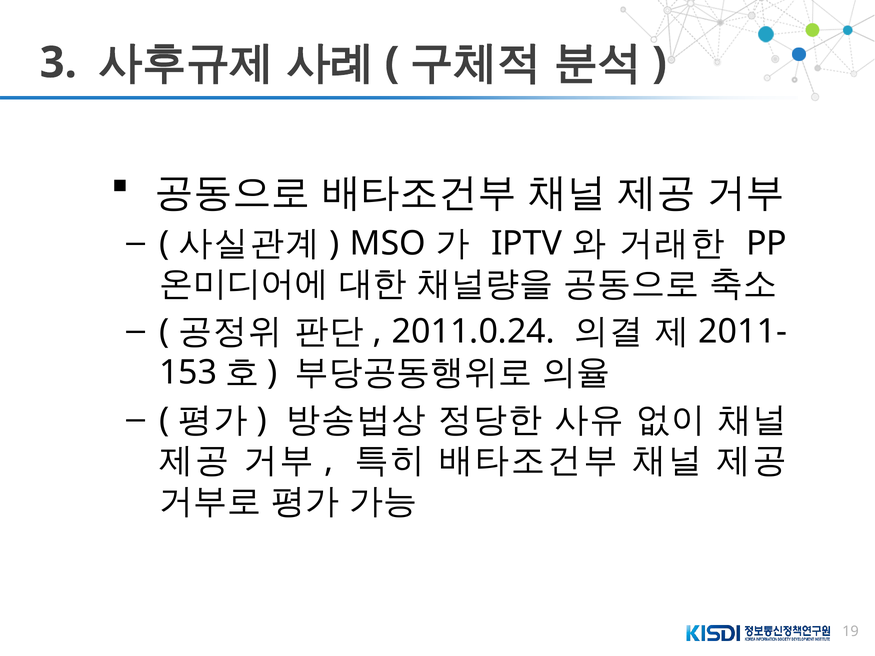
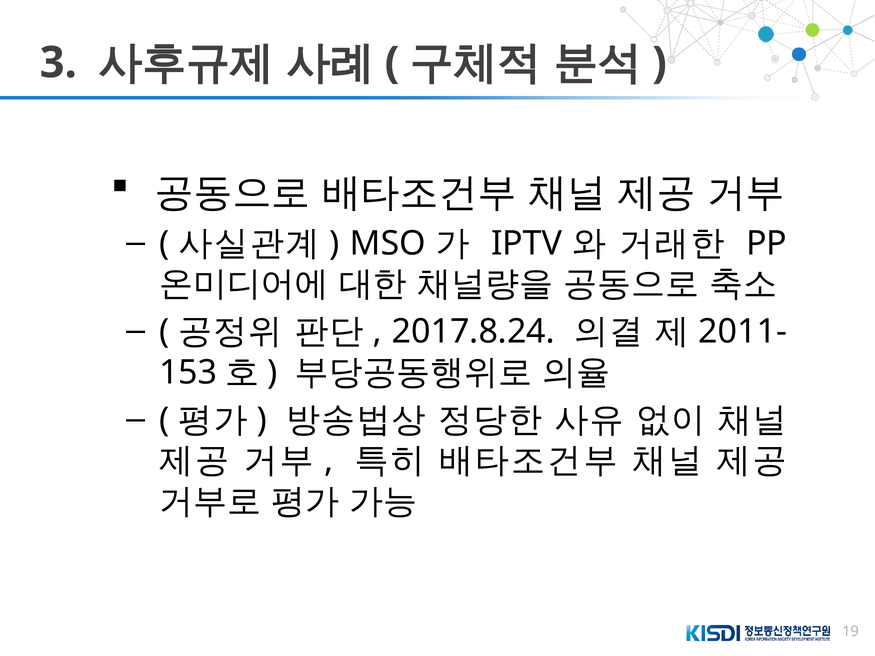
2011.0.24: 2011.0.24 -> 2017.8.24
